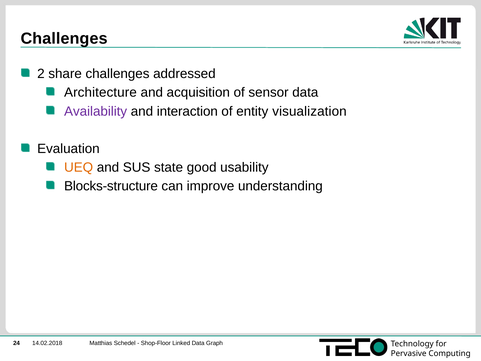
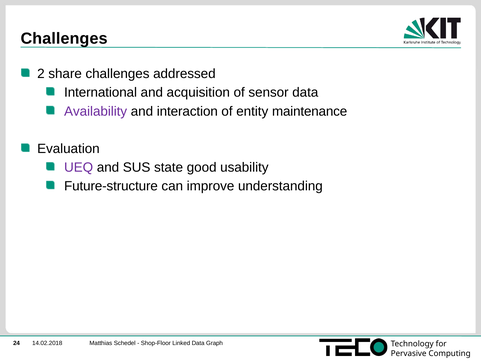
Architecture: Architecture -> International
visualization: visualization -> maintenance
UEQ colour: orange -> purple
Blocks-structure: Blocks-structure -> Future-structure
